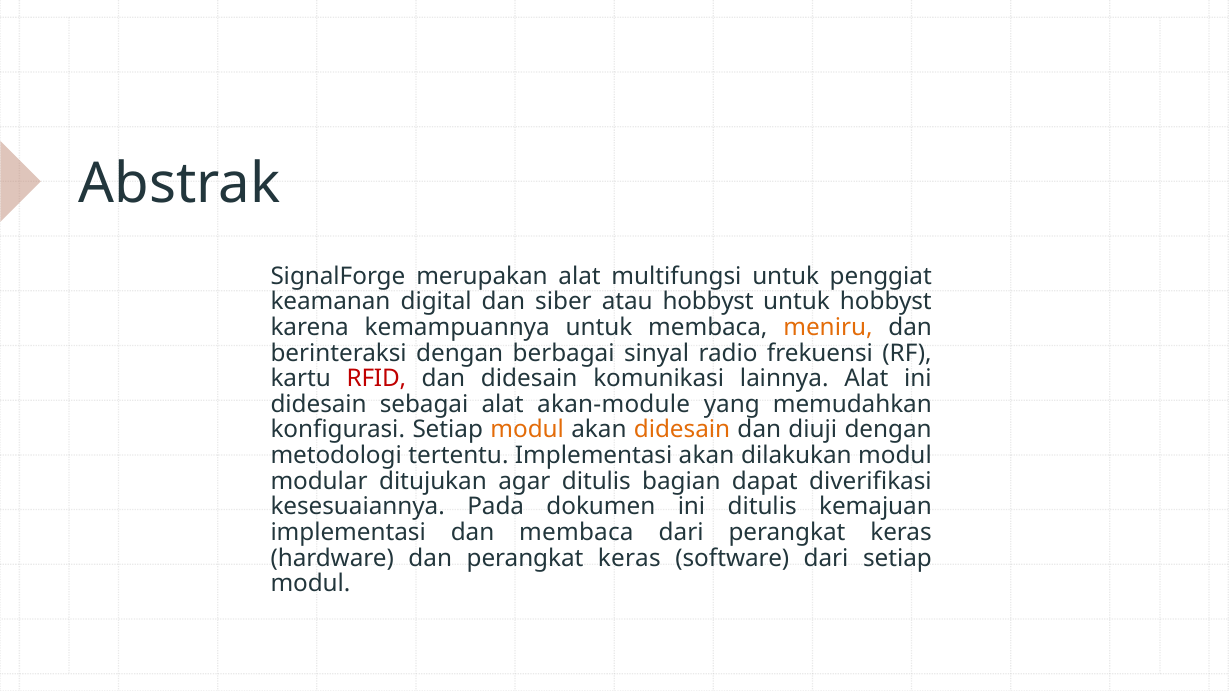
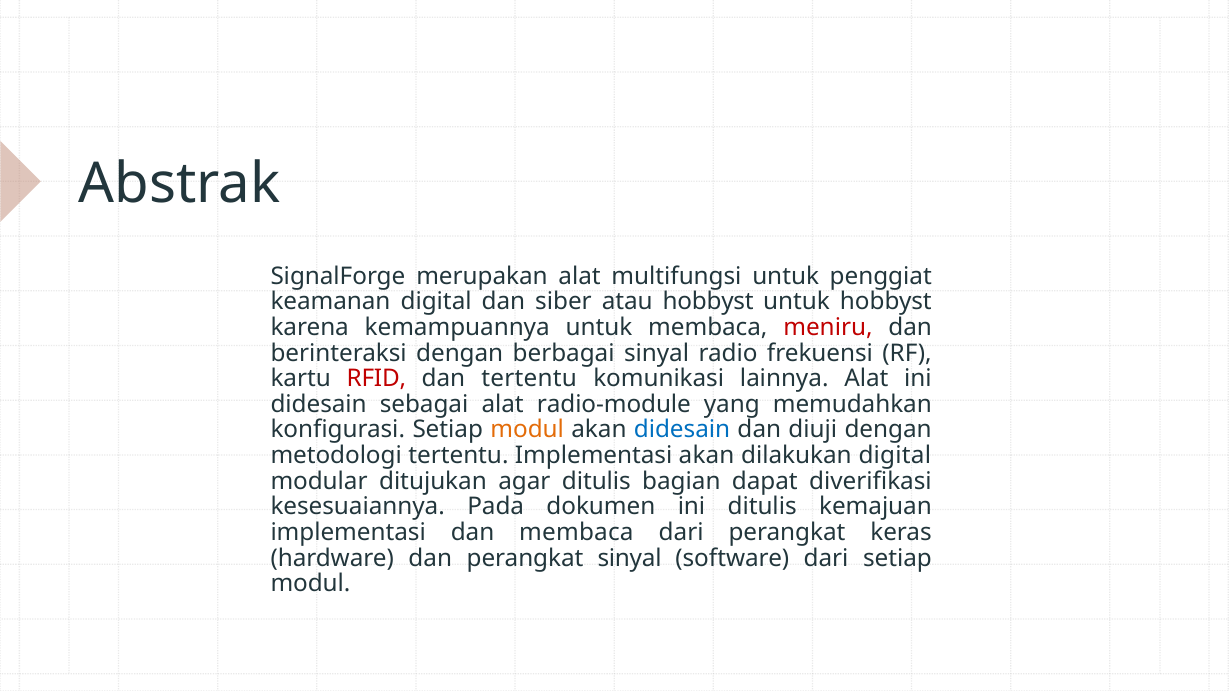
meniru colour: orange -> red
dan didesain: didesain -> tertentu
akan-module: akan-module -> radio-module
didesain at (682, 430) colour: orange -> blue
dilakukan modul: modul -> digital
dan perangkat keras: keras -> sinyal
